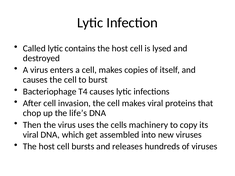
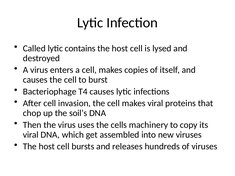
life’s: life’s -> soil’s
